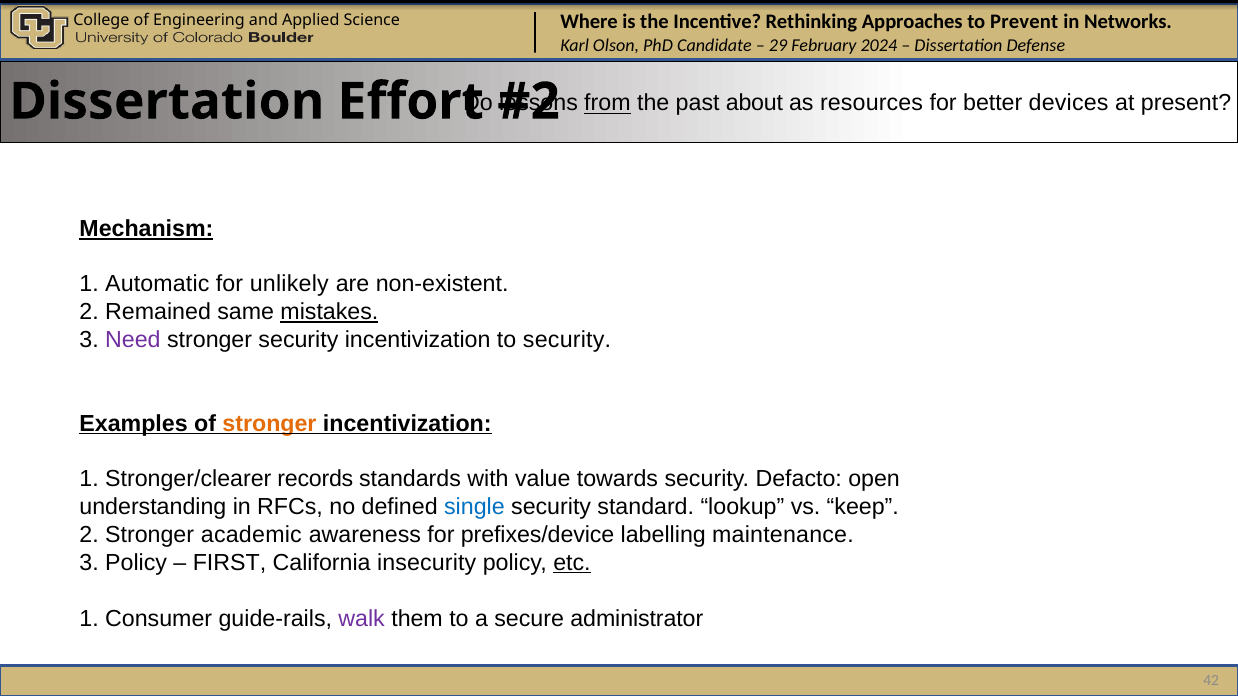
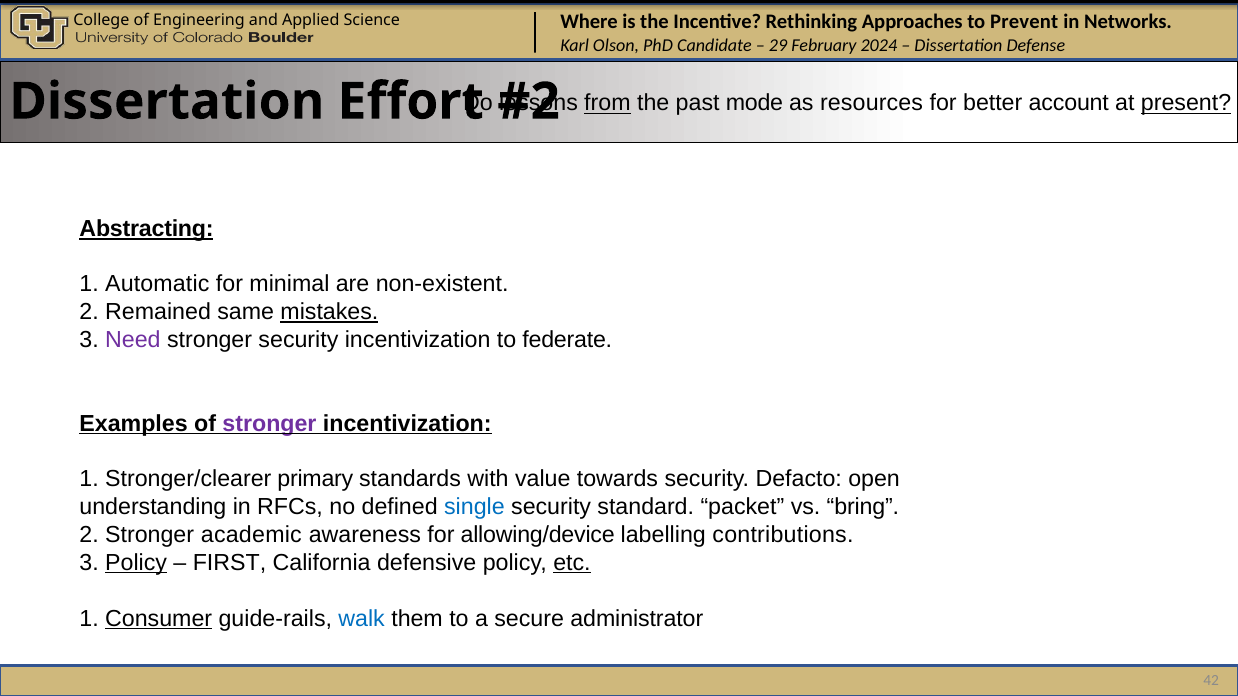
about: about -> mode
devices: devices -> account
present underline: none -> present
Mechanism: Mechanism -> Abstracting
unlikely: unlikely -> minimal
to security: security -> federate
stronger at (269, 424) colour: orange -> purple
records: records -> primary
lookup: lookup -> packet
keep: keep -> bring
prefixes/device: prefixes/device -> allowing/device
maintenance: maintenance -> contributions
Policy at (136, 563) underline: none -> present
insecurity: insecurity -> defensive
Consumer underline: none -> present
walk colour: purple -> blue
